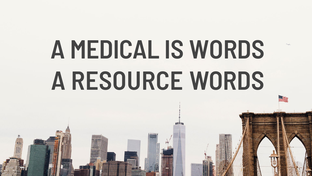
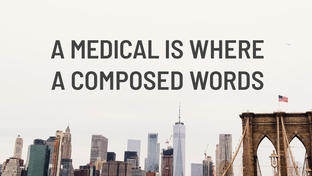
IS WORDS: WORDS -> WHERE
RESOURCE: RESOURCE -> COMPOSED
